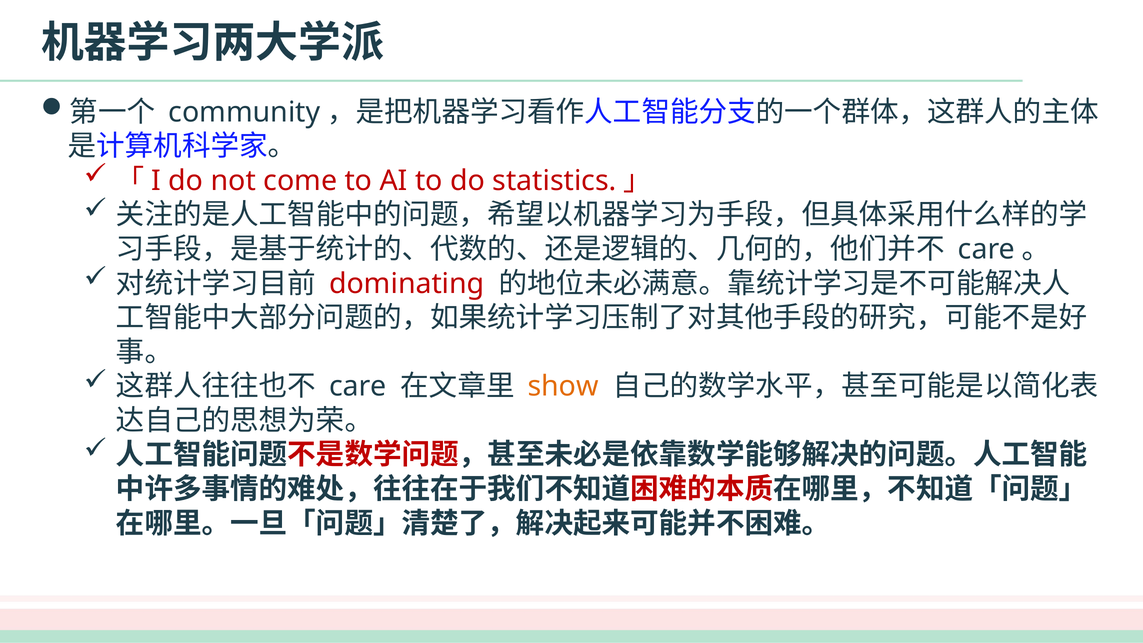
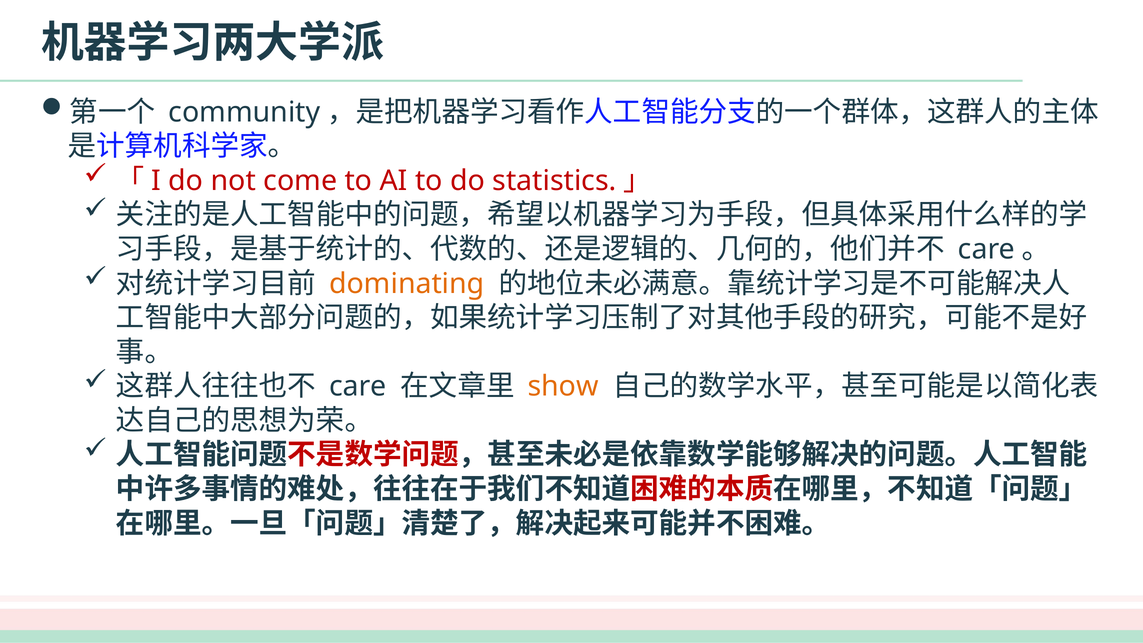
dominating colour: red -> orange
